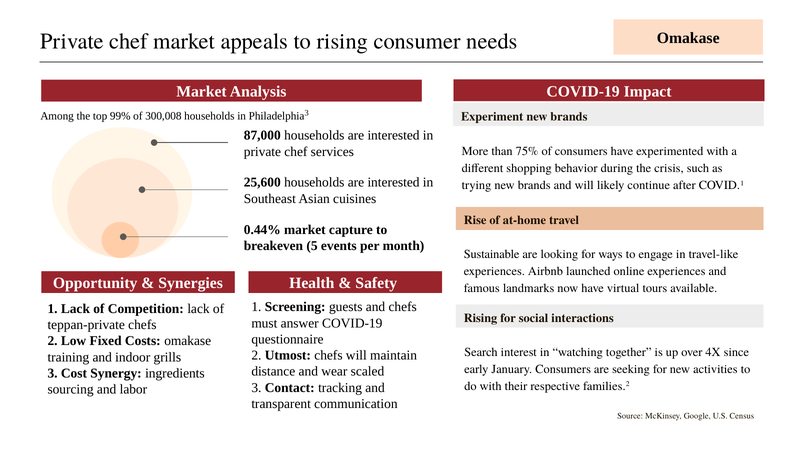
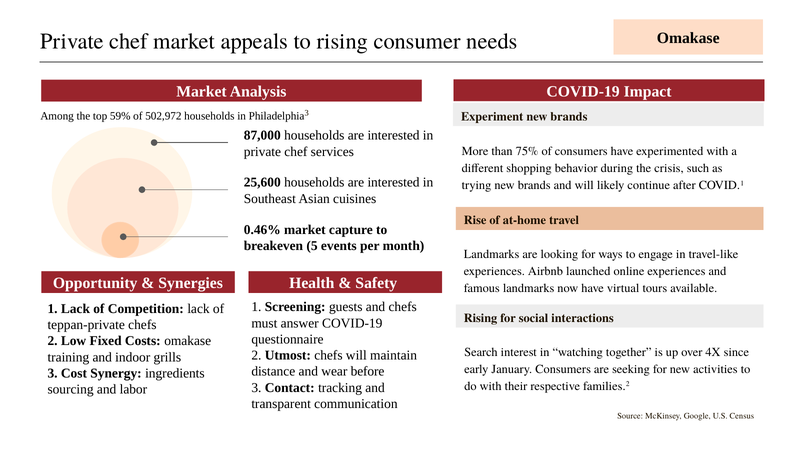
99%: 99% -> 59%
300,008: 300,008 -> 502,972
0.44%: 0.44% -> 0.46%
Sustainable at (492, 254): Sustainable -> Landmarks
scaled: scaled -> before
